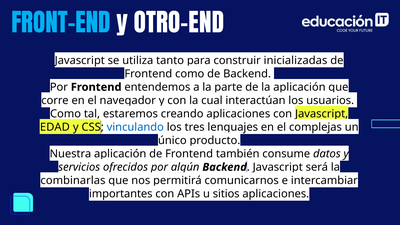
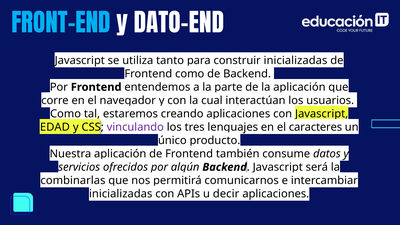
OTRO-END: OTRO-END -> DATO-END
vinculando colour: blue -> purple
complejas: complejas -> caracteres
importantes at (121, 194): importantes -> inicializadas
sitios: sitios -> decir
